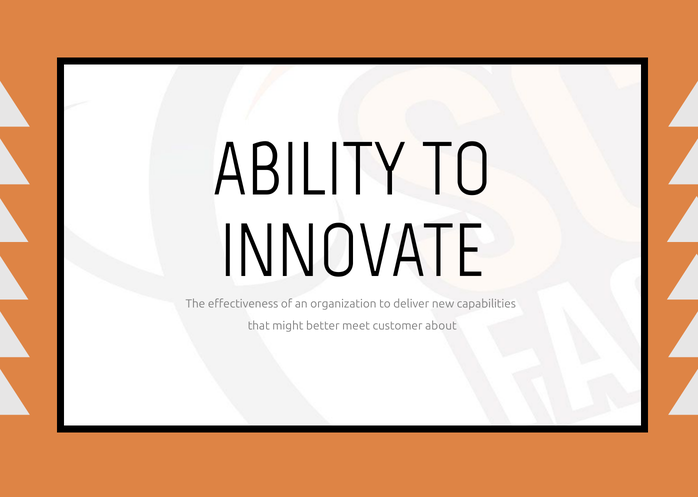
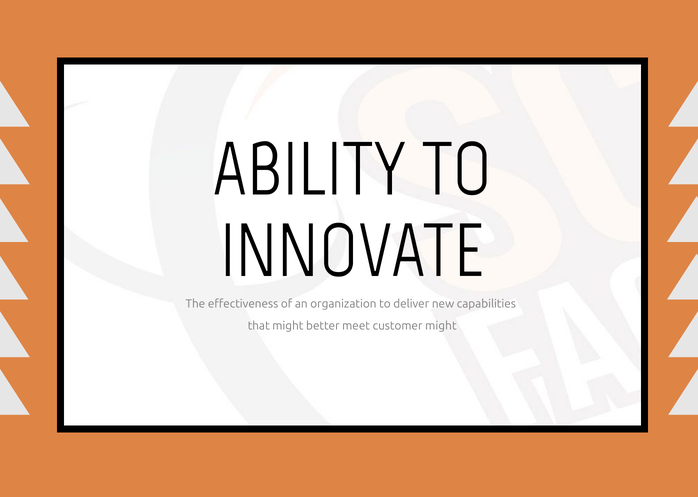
customer about: about -> might
